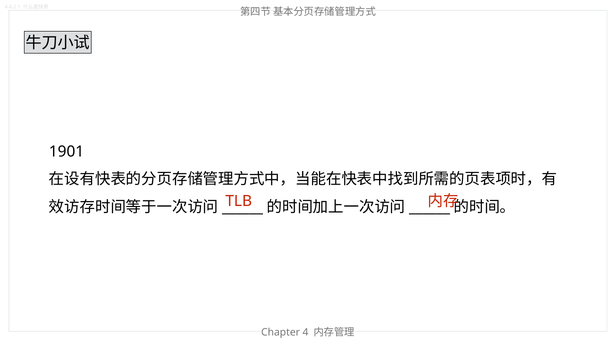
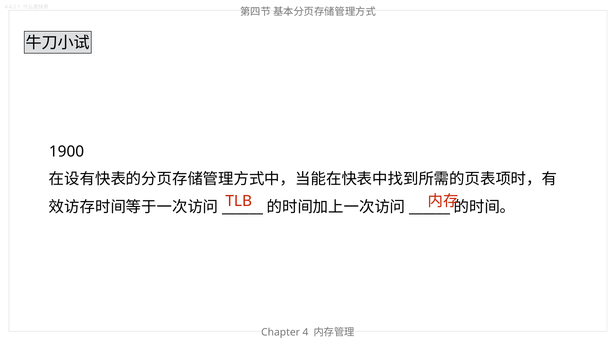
1901: 1901 -> 1900
